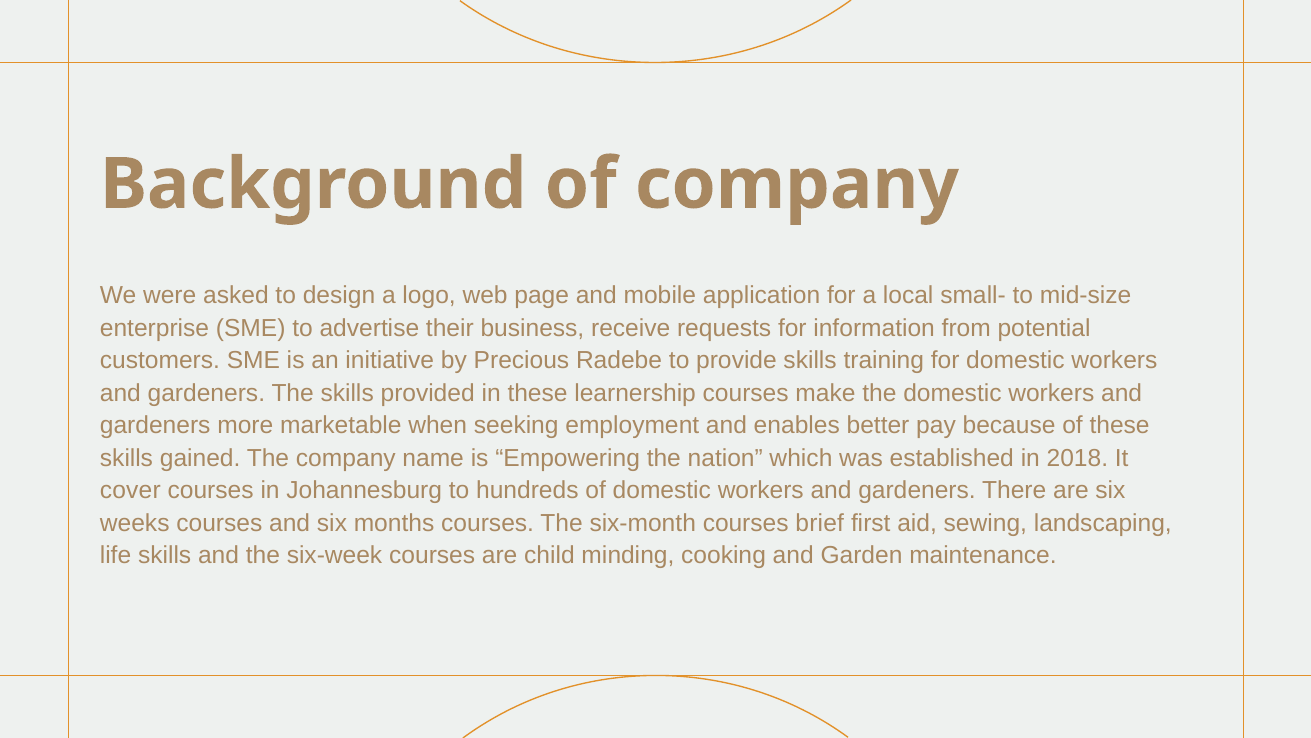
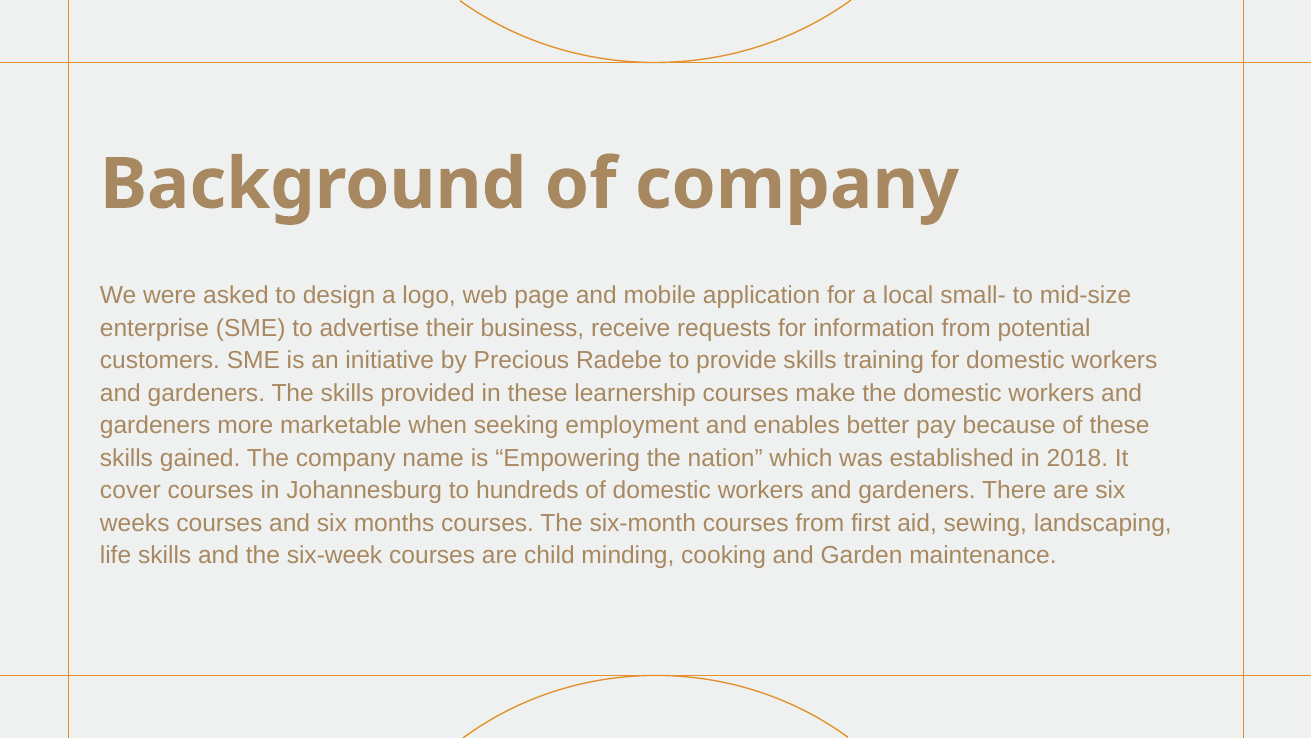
courses brief: brief -> from
